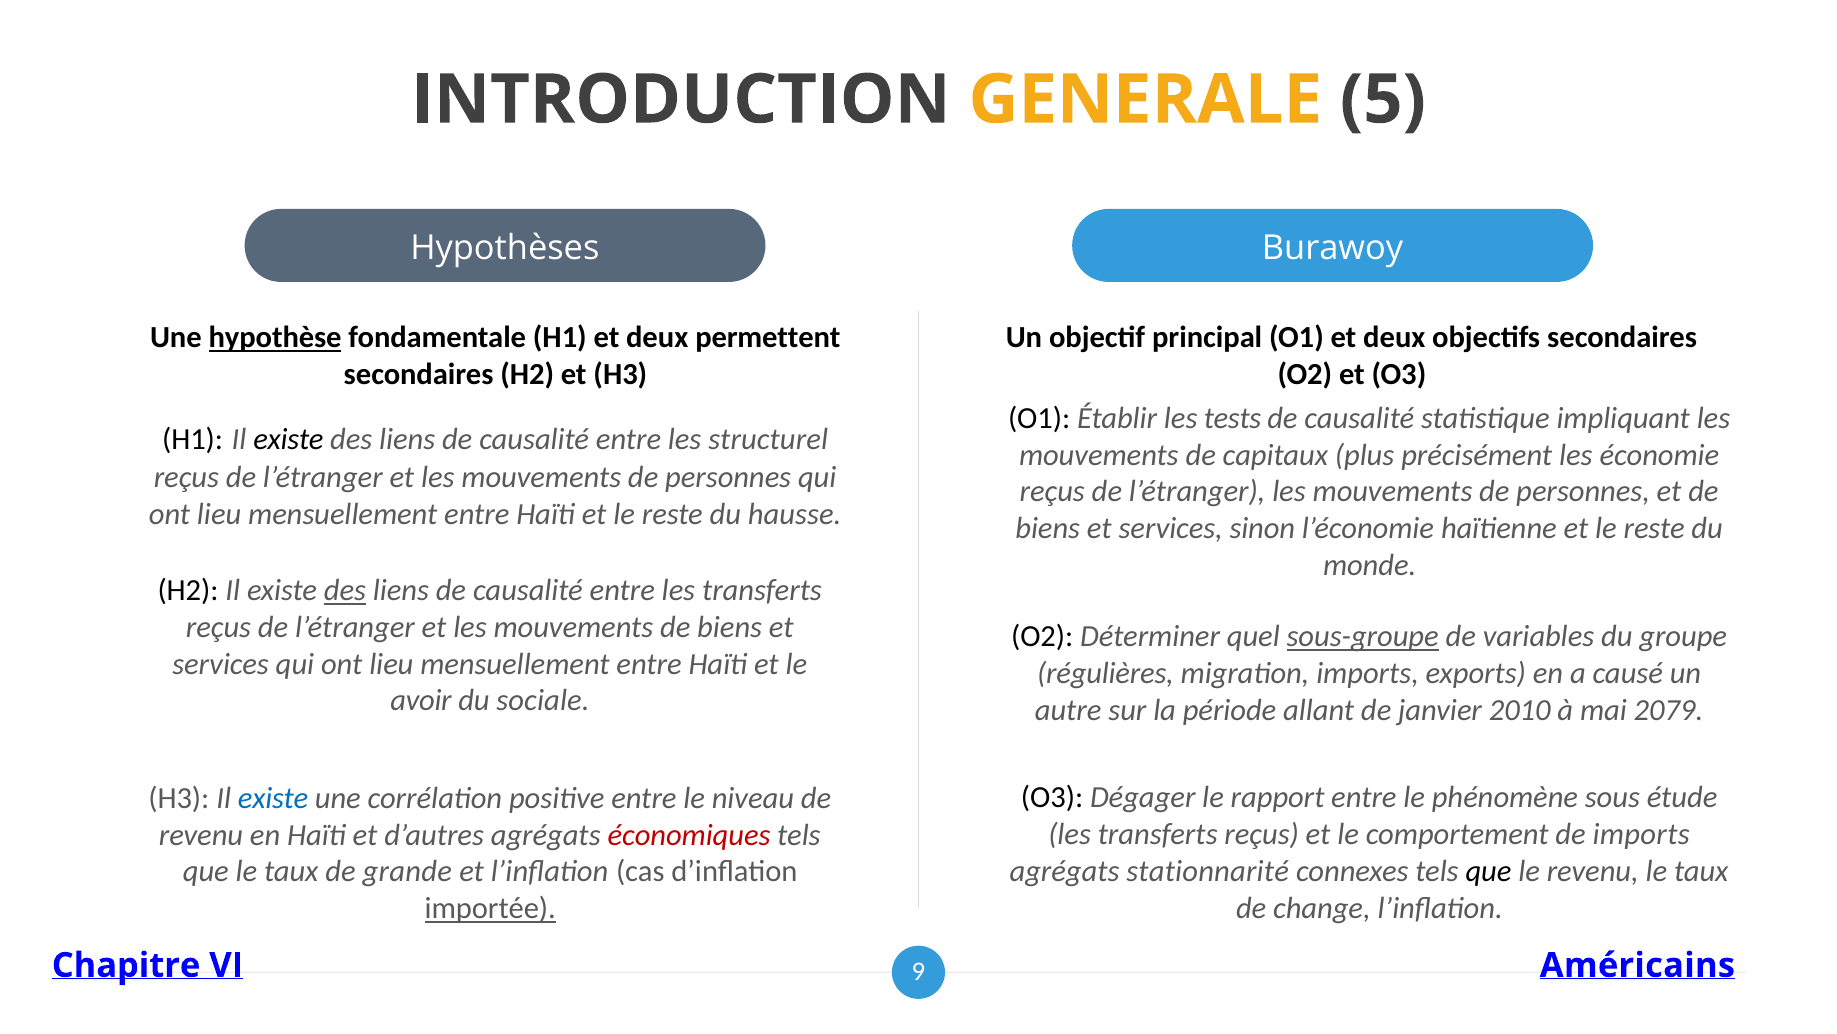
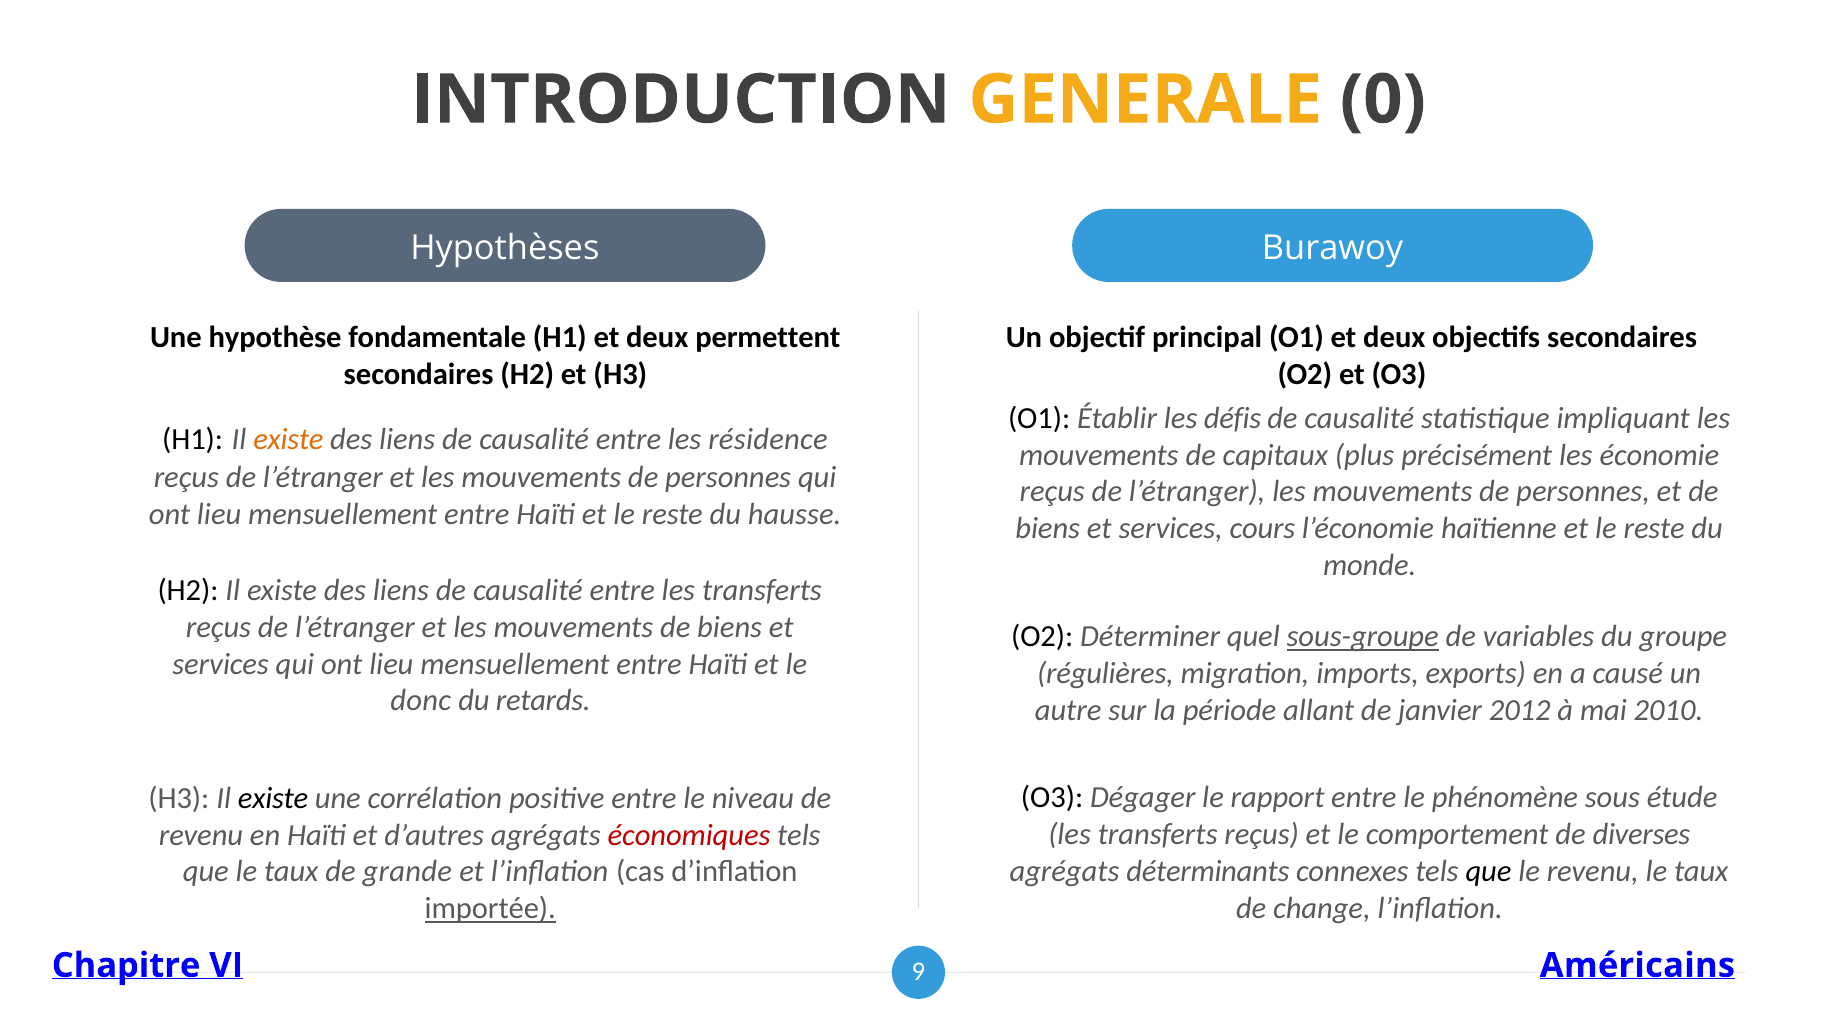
5: 5 -> 0
hypothèse underline: present -> none
tests: tests -> défis
existe at (288, 439) colour: black -> orange
structurel: structurel -> résidence
sinon: sinon -> cours
des at (345, 590) underline: present -> none
avoir: avoir -> donc
sociale: sociale -> retards
2010: 2010 -> 2012
2079: 2079 -> 2010
existe at (273, 798) colour: blue -> black
de imports: imports -> diverses
stationnarité: stationnarité -> déterminants
